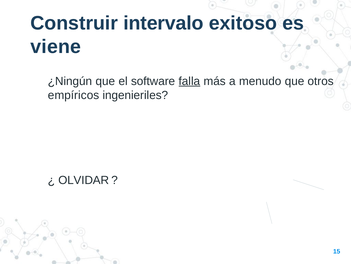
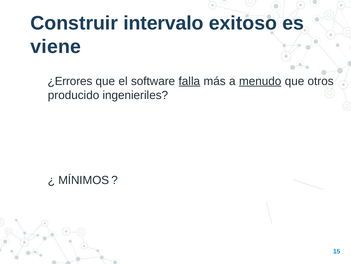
¿Ningún: ¿Ningún -> ¿Errores
menudo underline: none -> present
empíricos: empíricos -> producido
OLVIDAR: OLVIDAR -> MÍNIMOS
